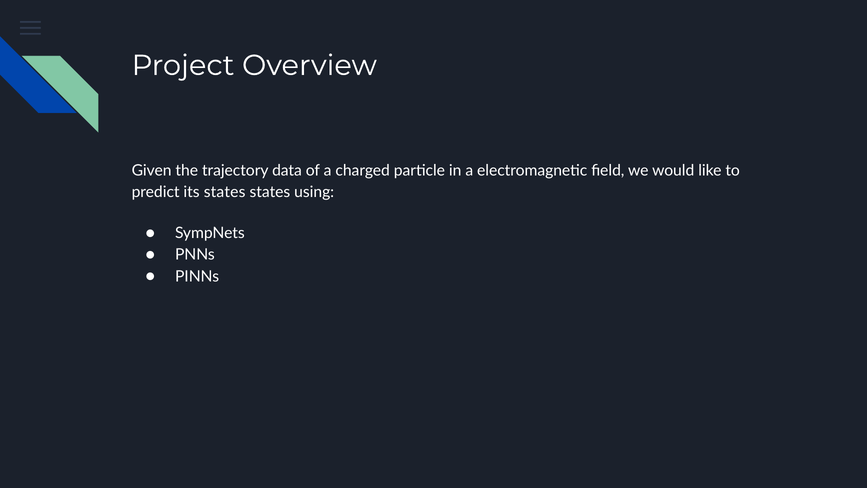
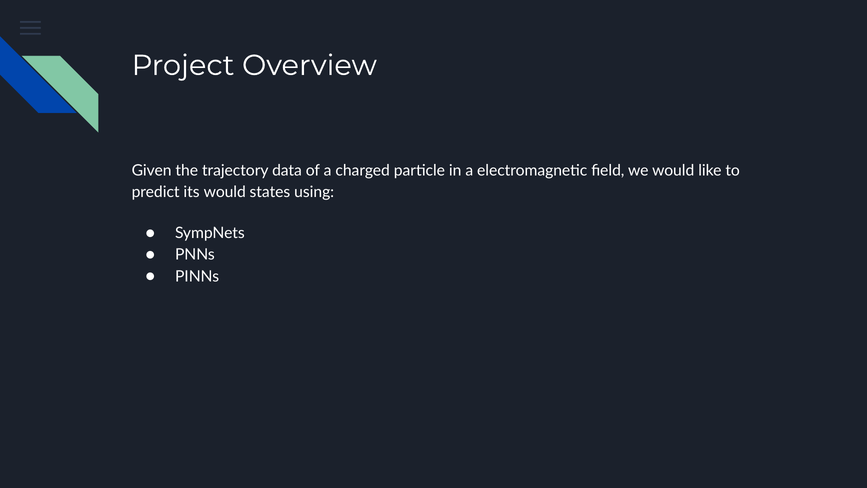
its states: states -> would
